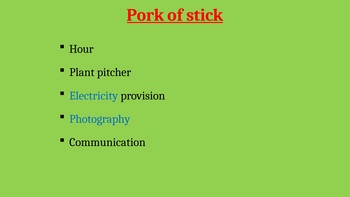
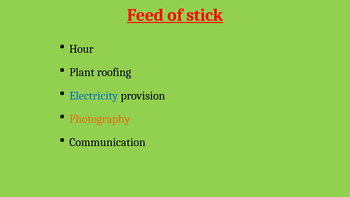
Pork: Pork -> Feed
pitcher: pitcher -> roofing
Photography colour: blue -> orange
